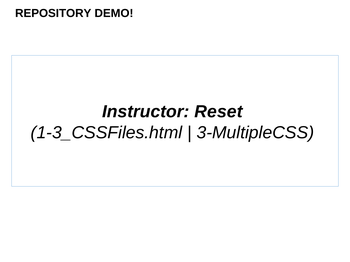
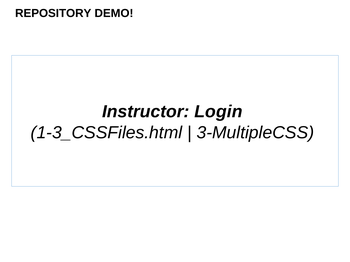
Reset: Reset -> Login
